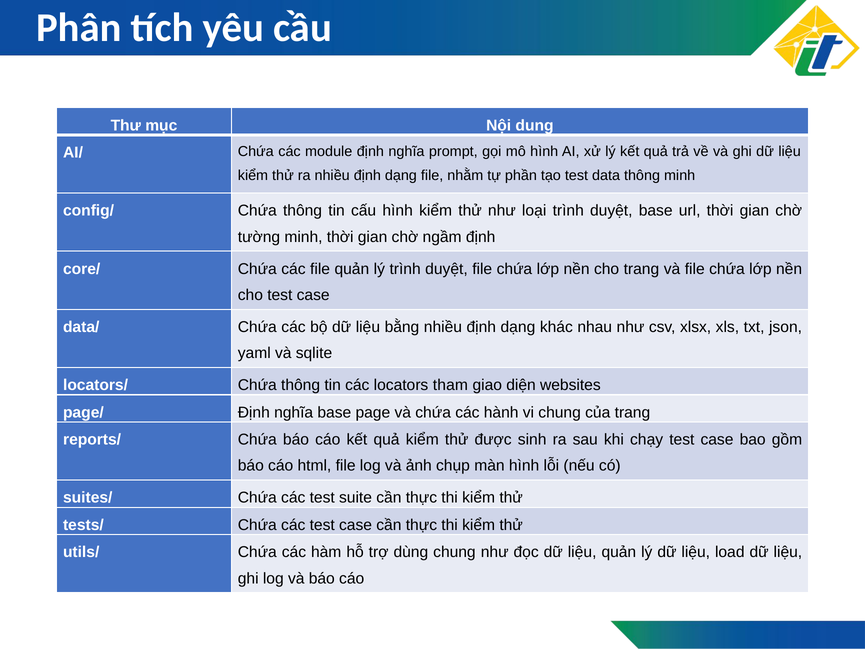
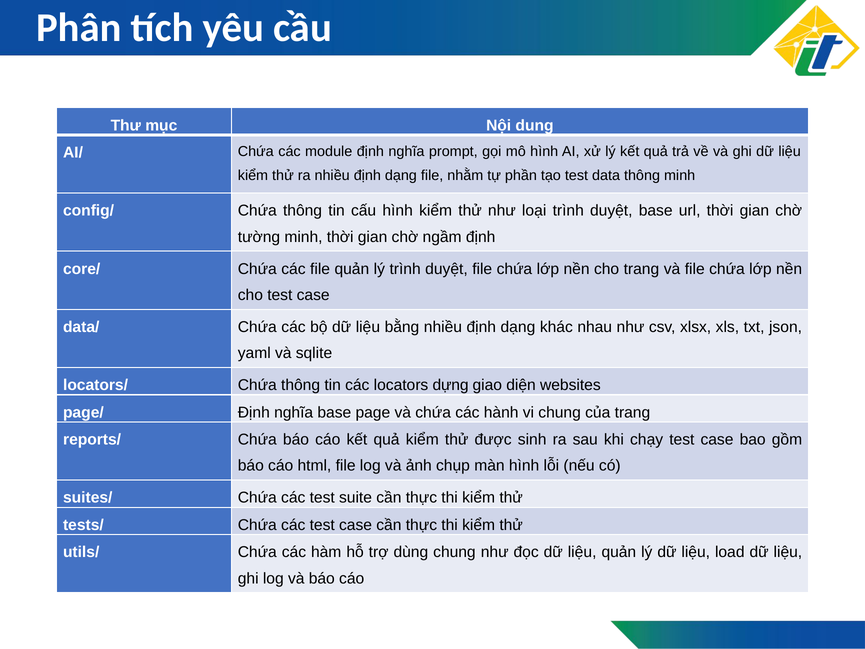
tham: tham -> dựng
